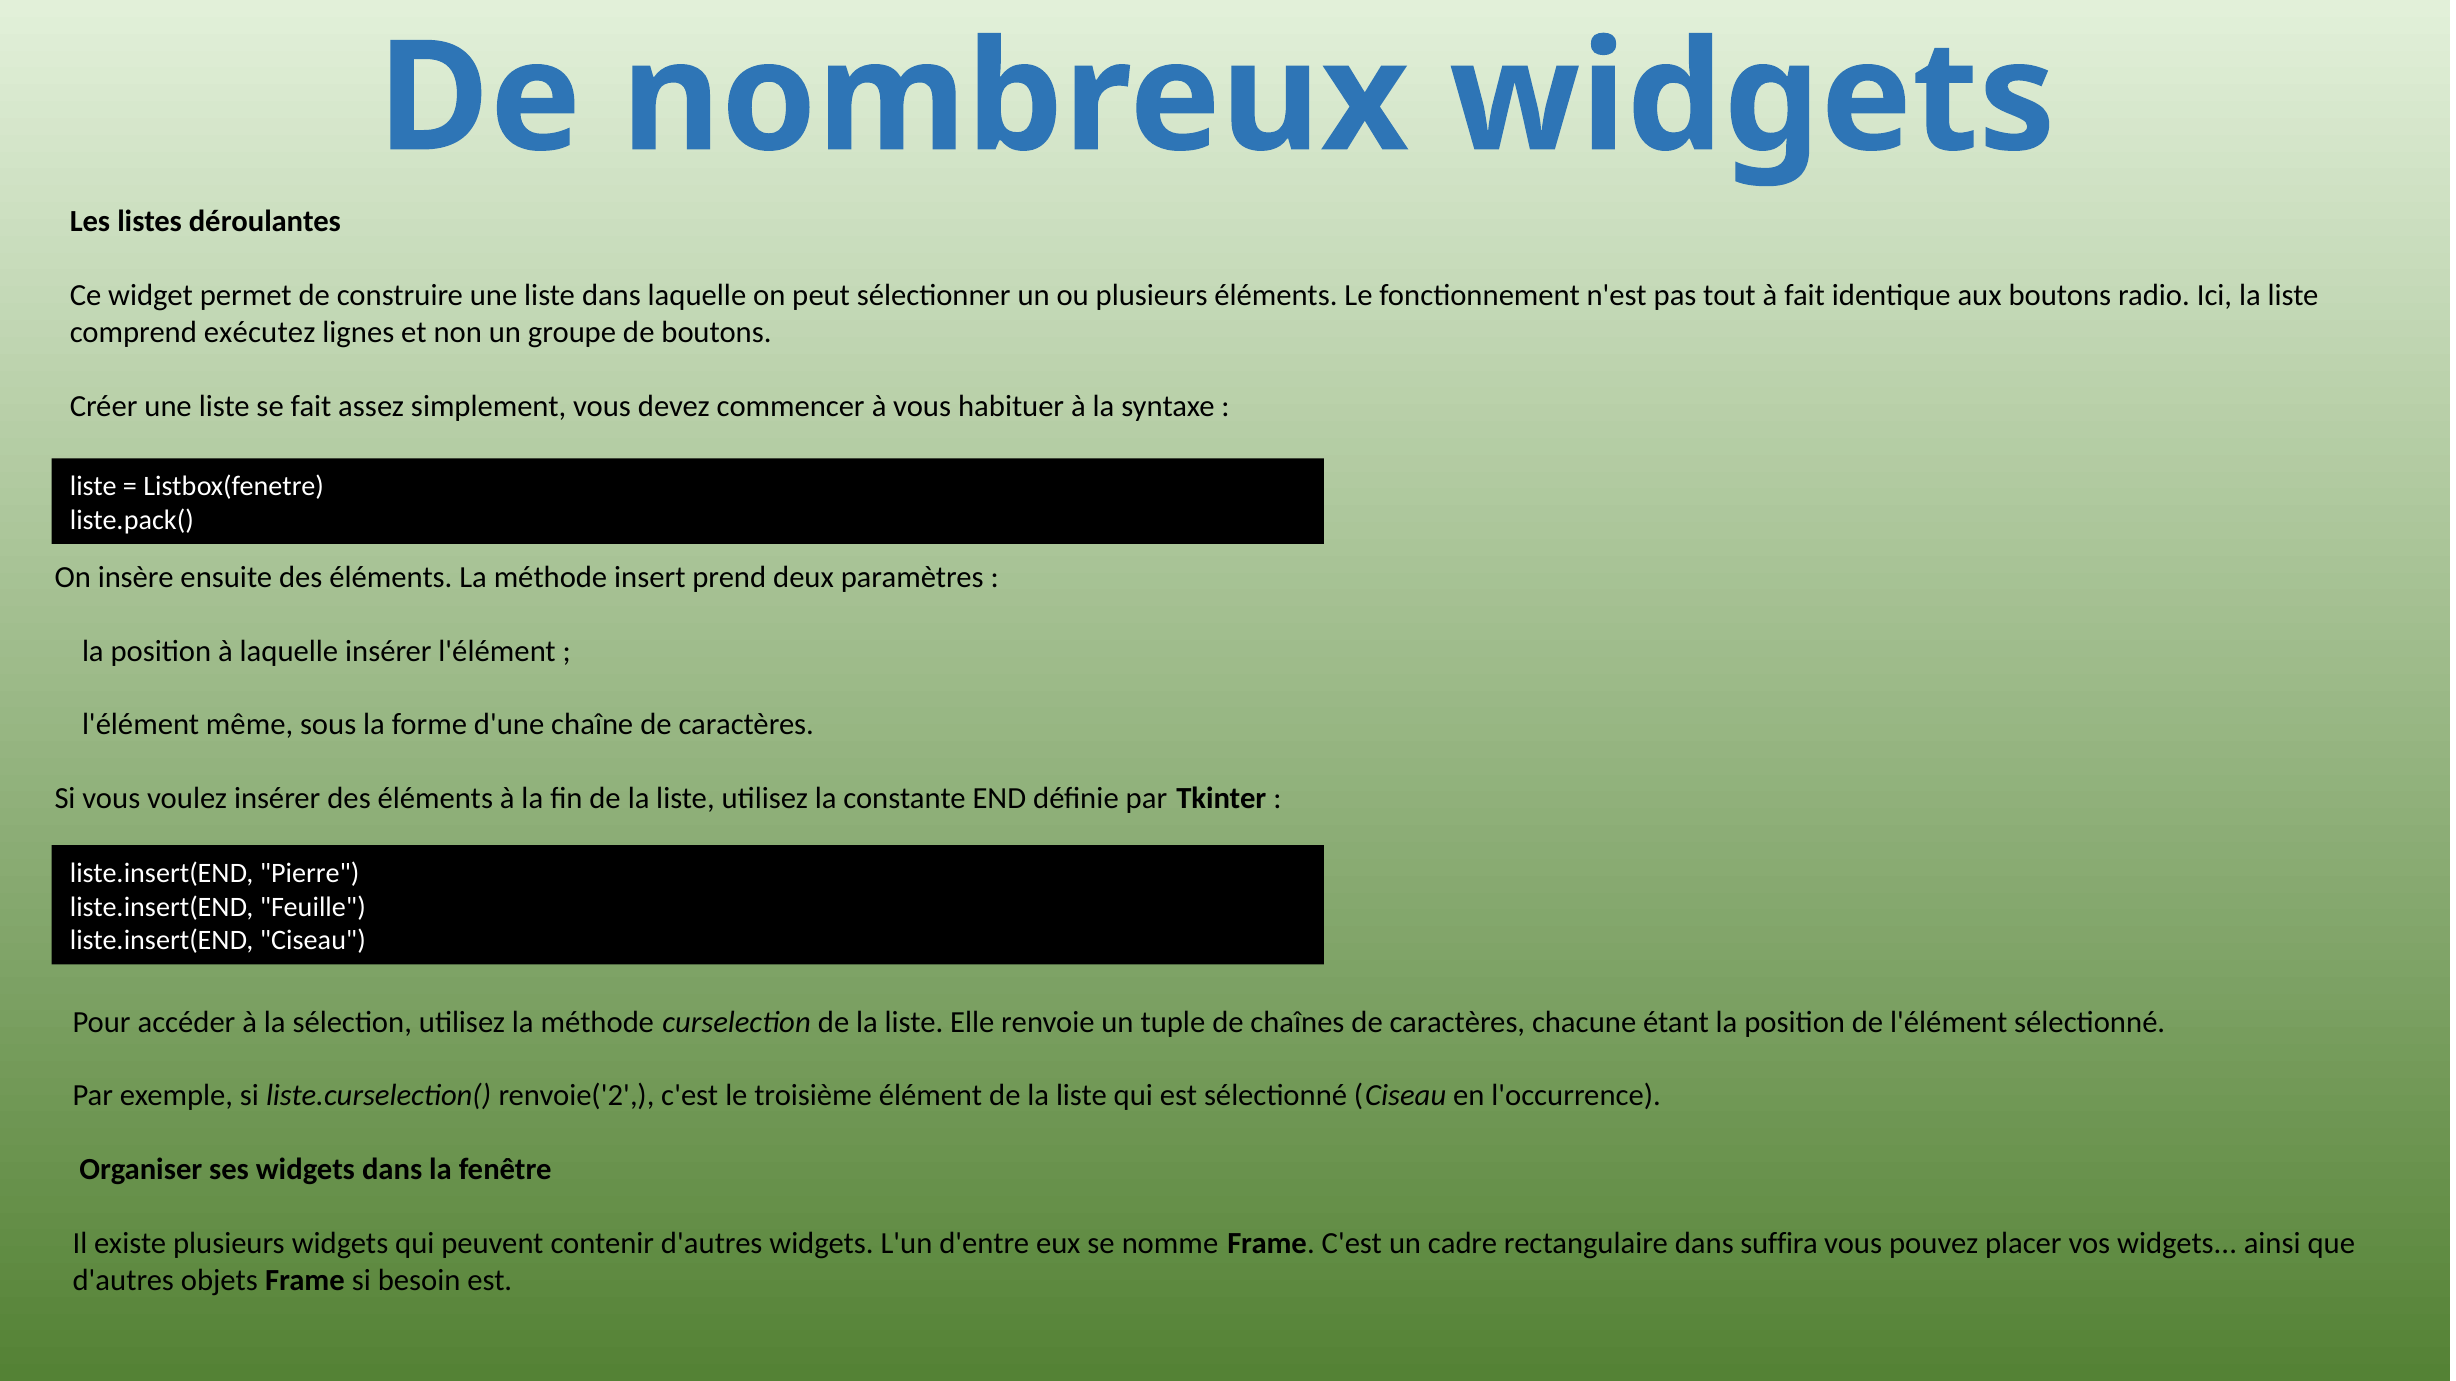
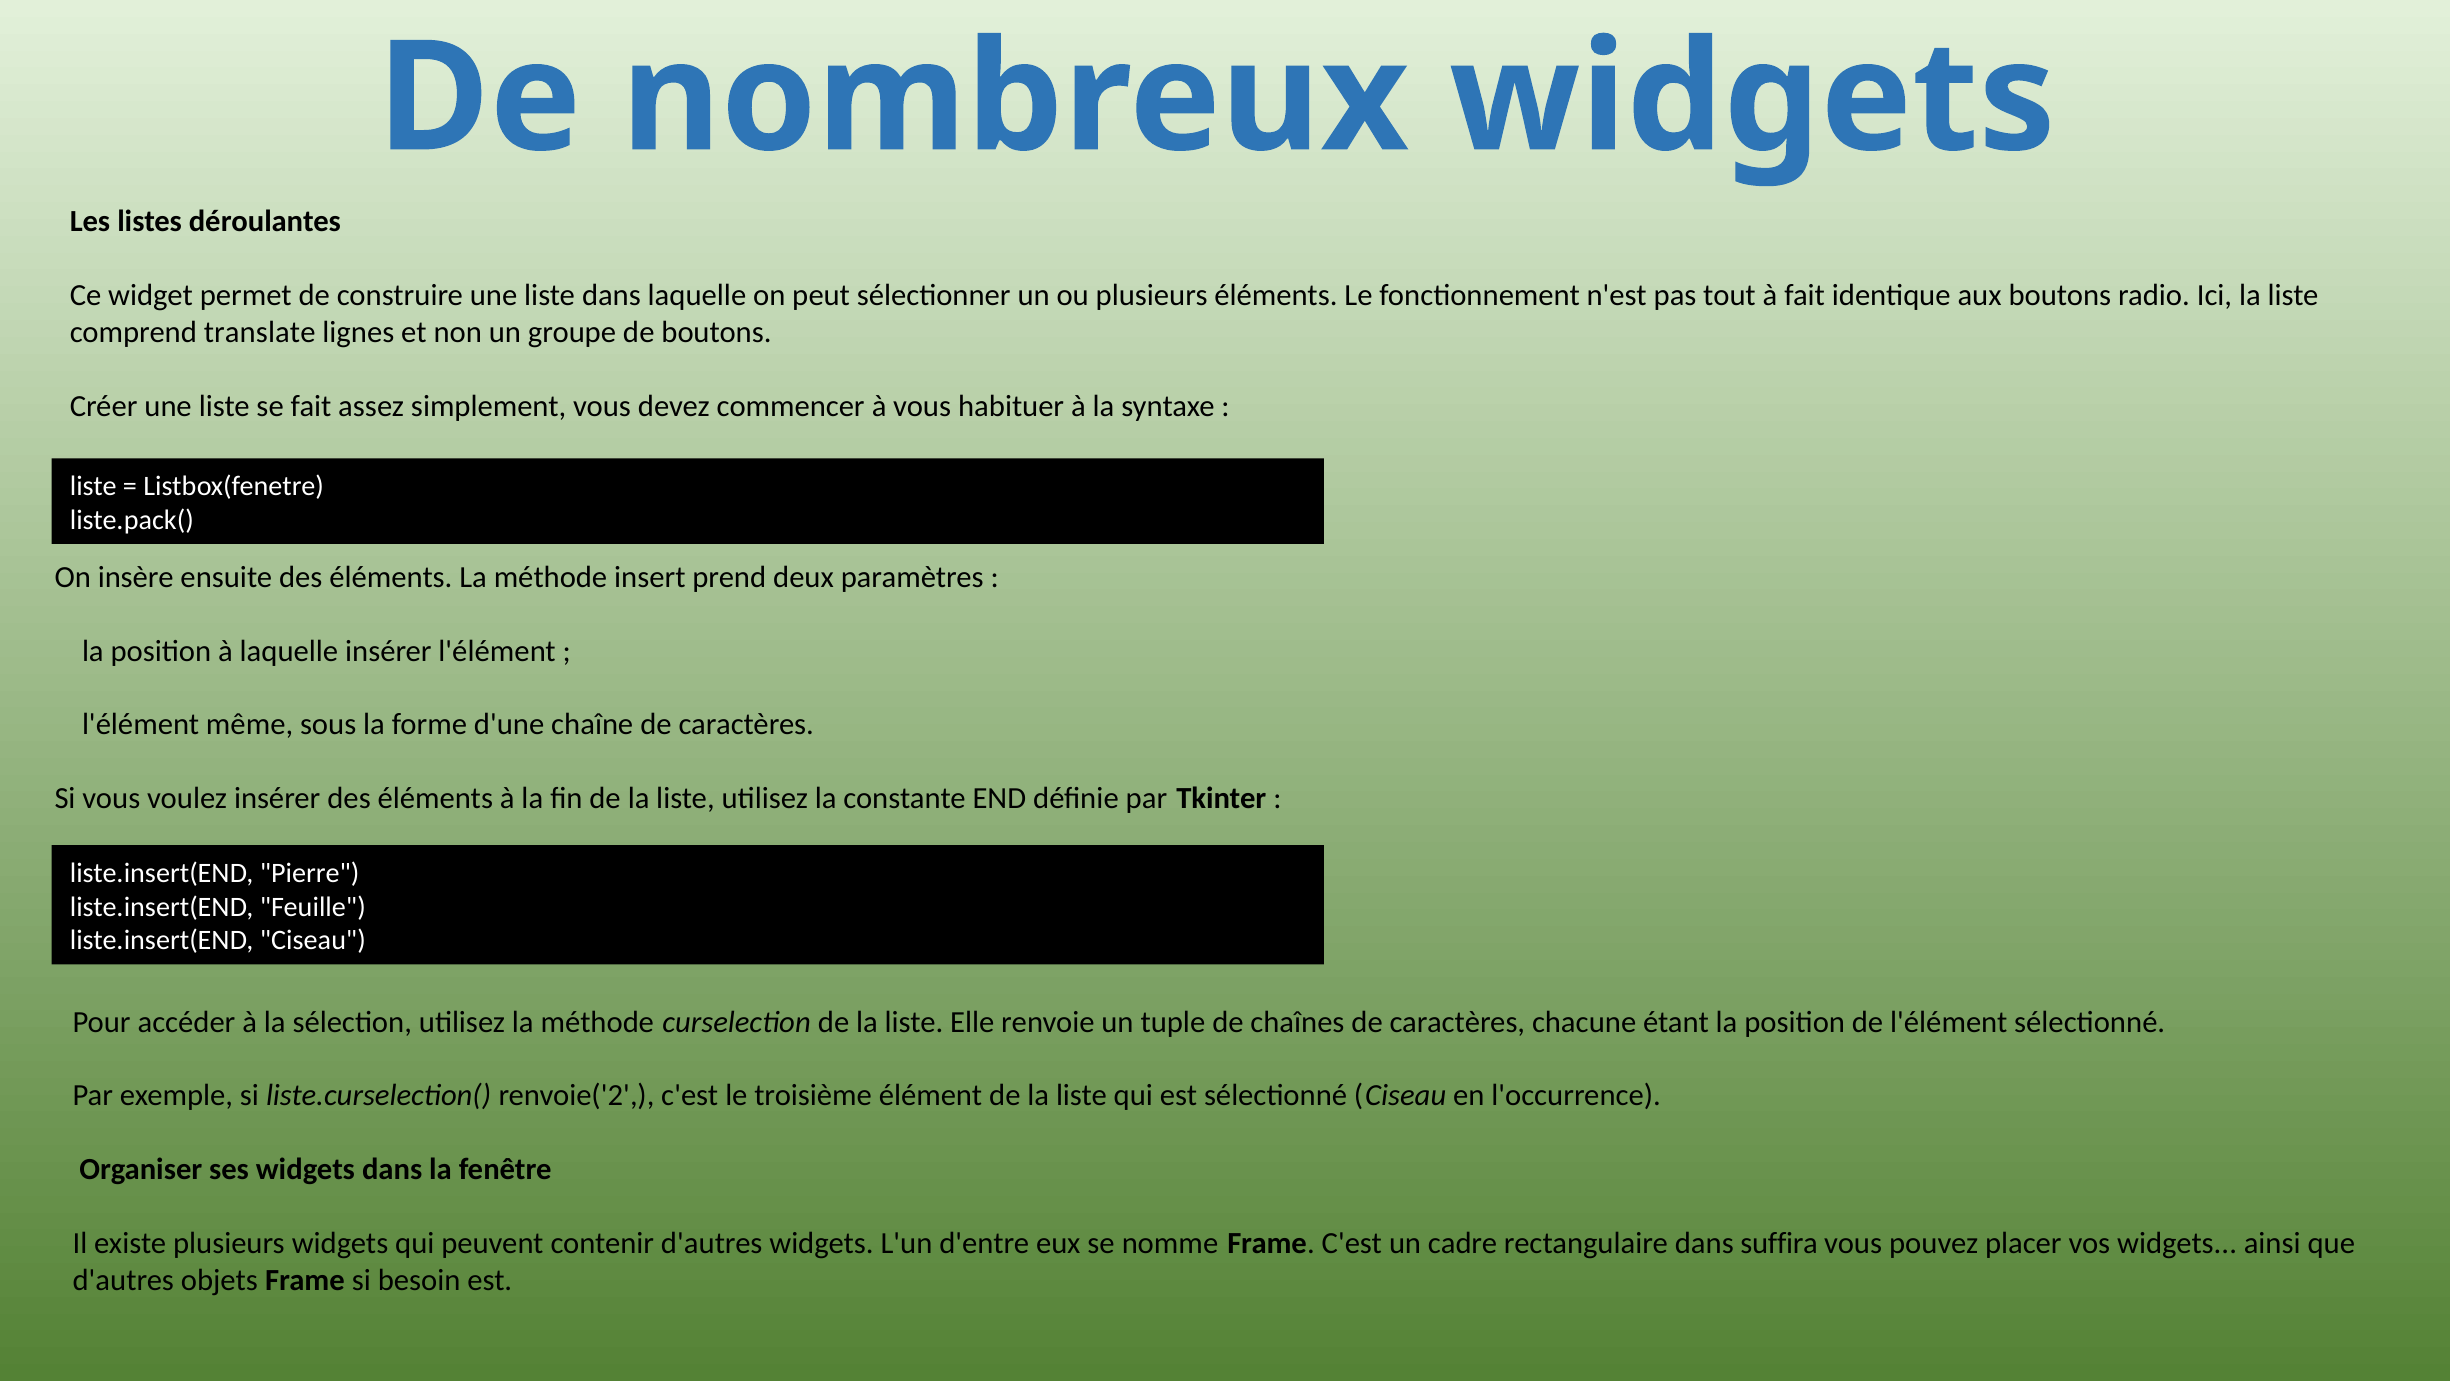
exécutez: exécutez -> translate
